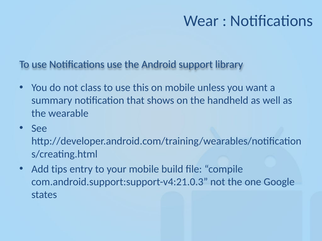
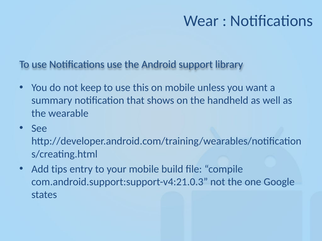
class: class -> keep
